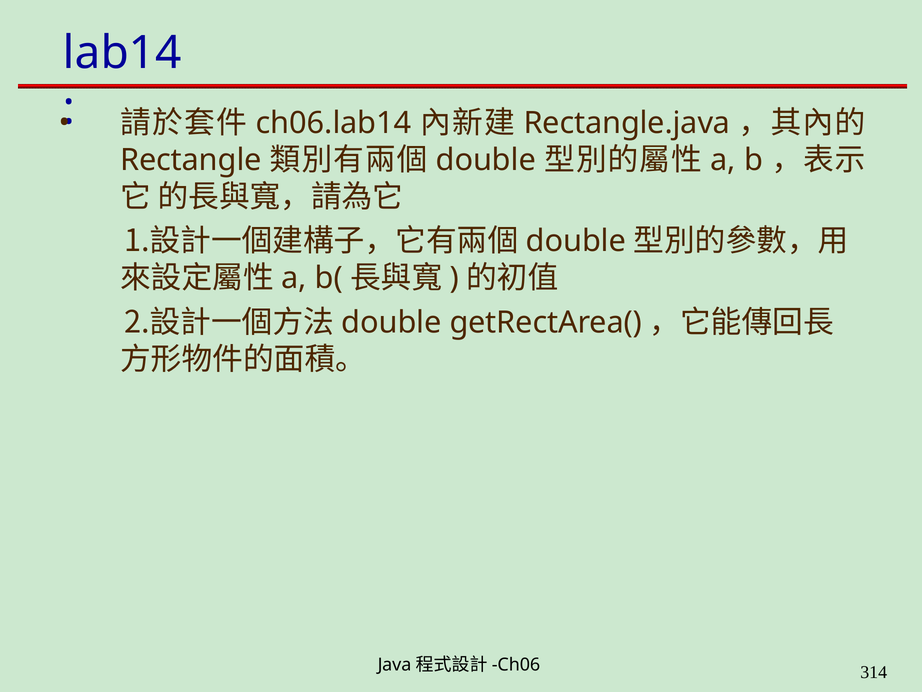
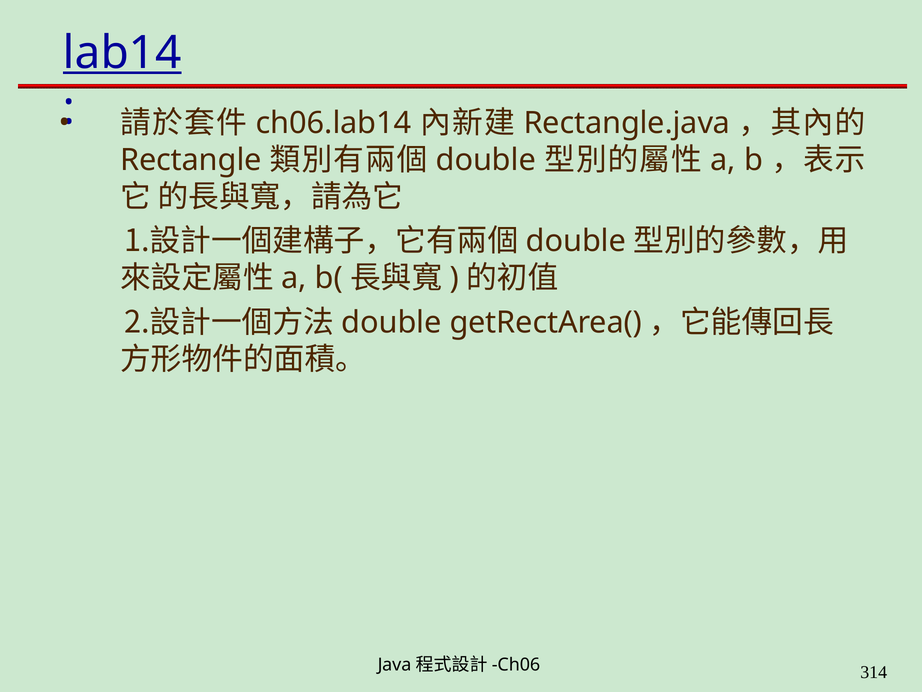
lab14 underline: none -> present
